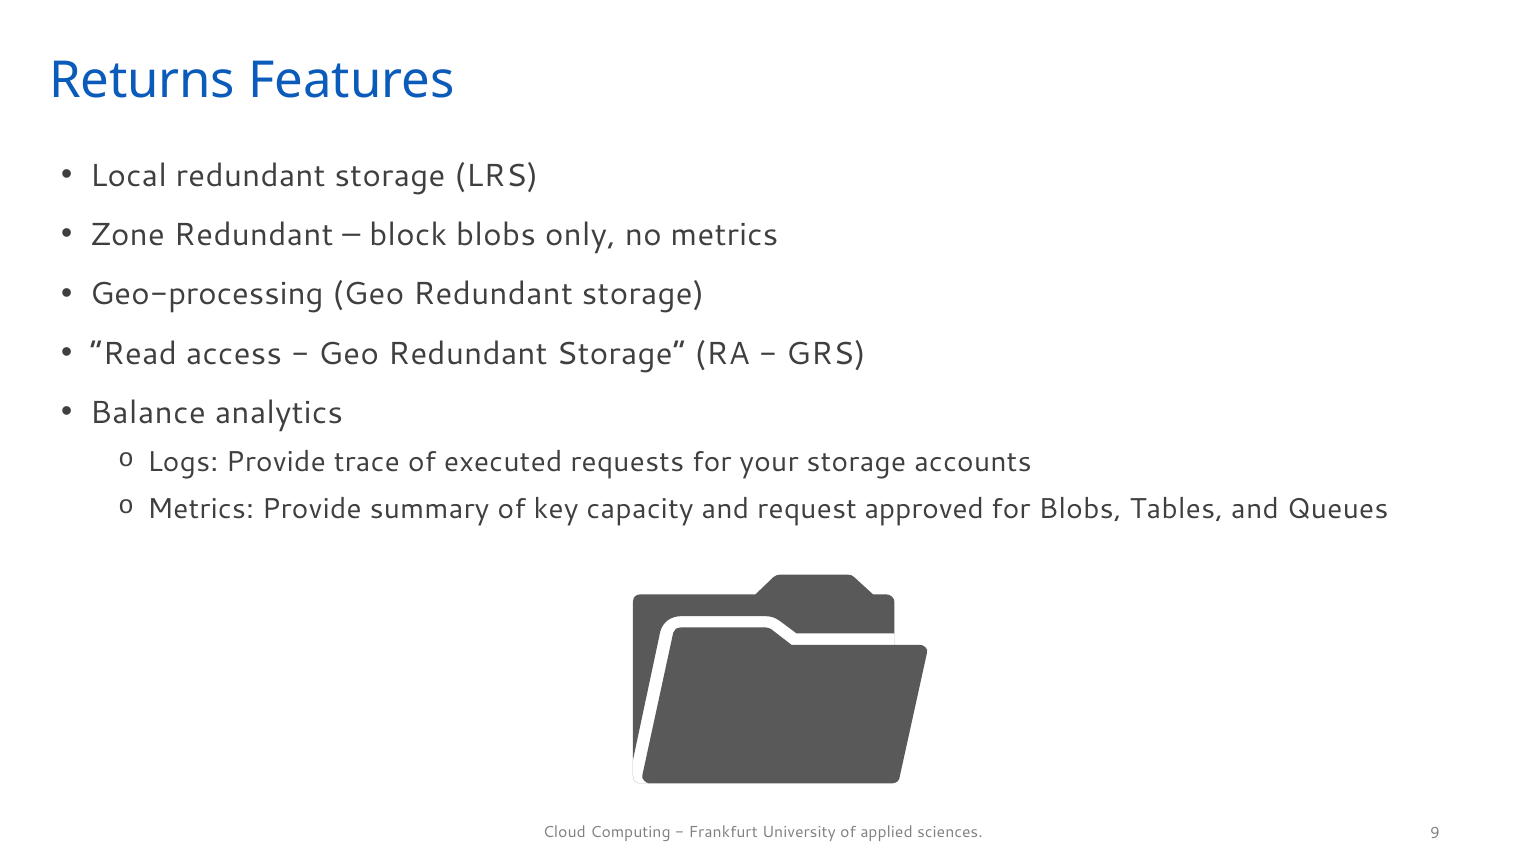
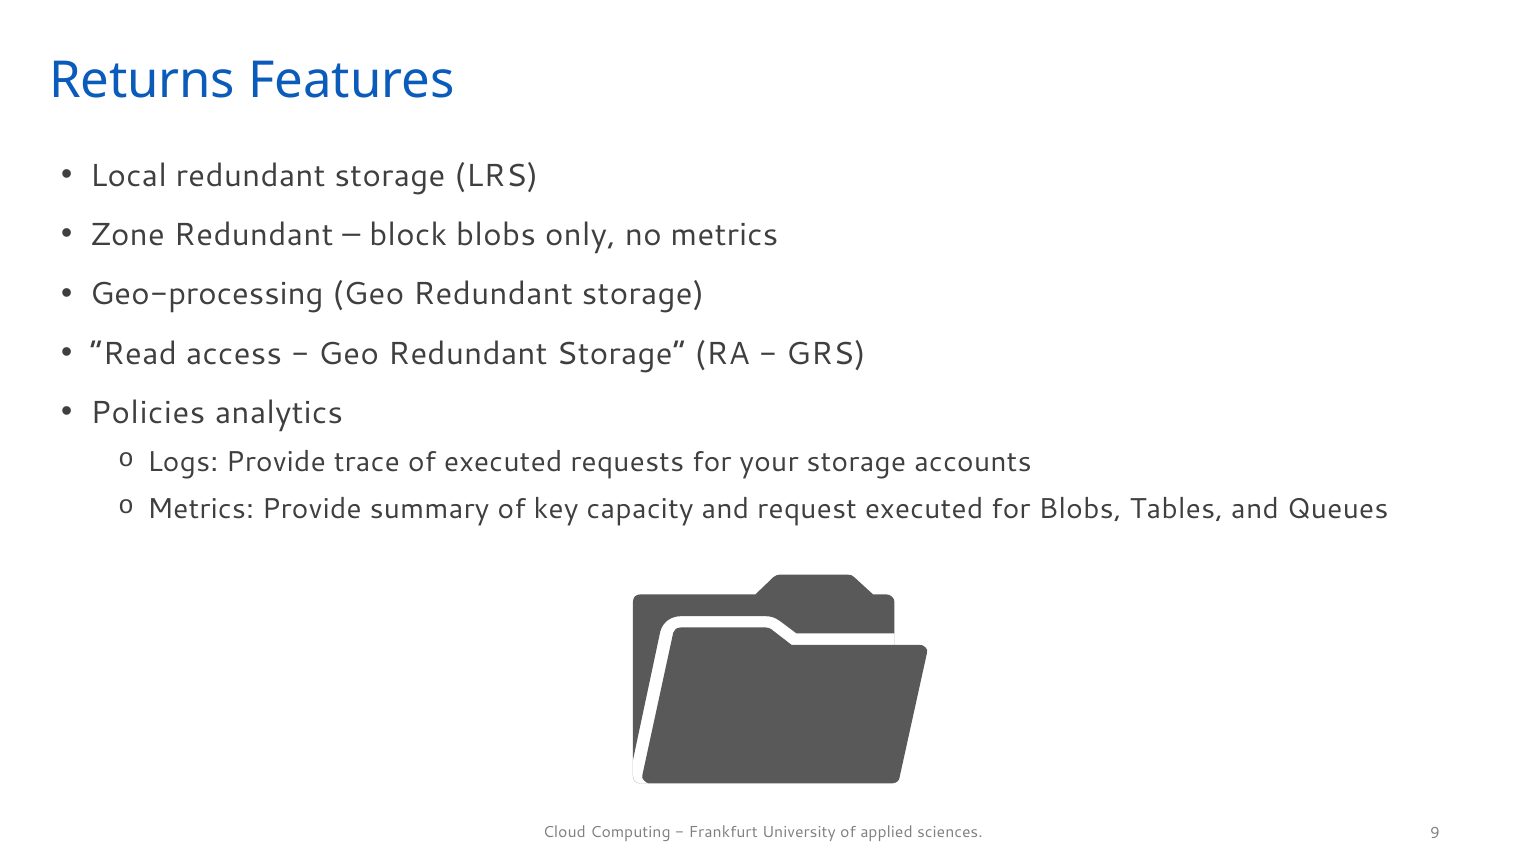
Balance: Balance -> Policies
request approved: approved -> executed
